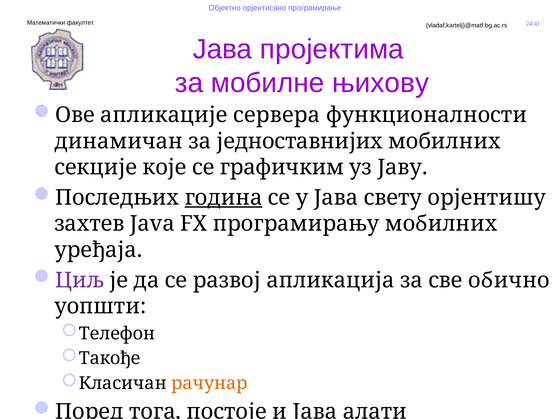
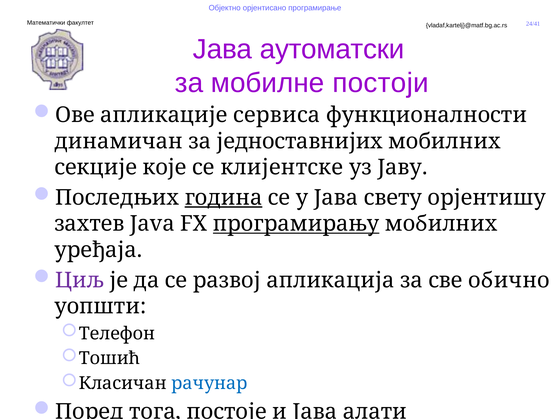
пројектима: пројектима -> аутоматски
њихову: њихову -> постоји
сервера: сервера -> сервиса
графичким: графичким -> клијентске
програмирању underline: none -> present
Такође: Такође -> Тошић
рачунар colour: orange -> blue
